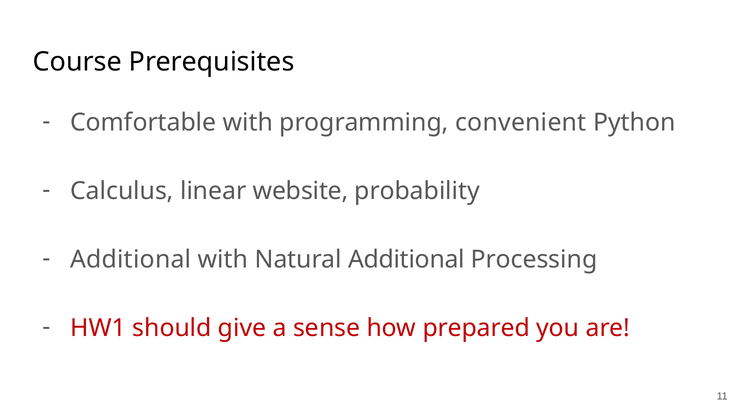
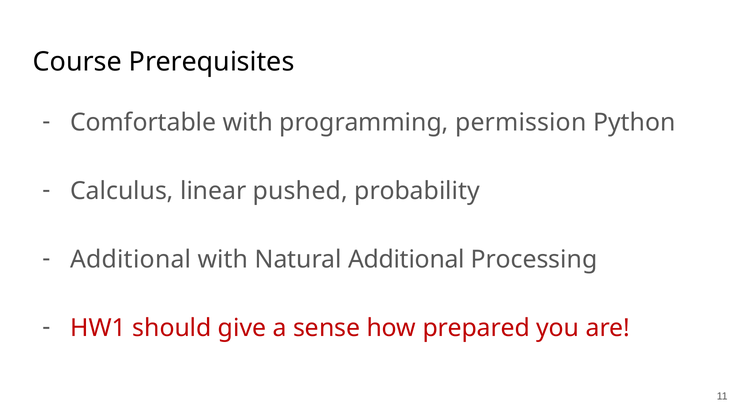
convenient: convenient -> permission
website: website -> pushed
